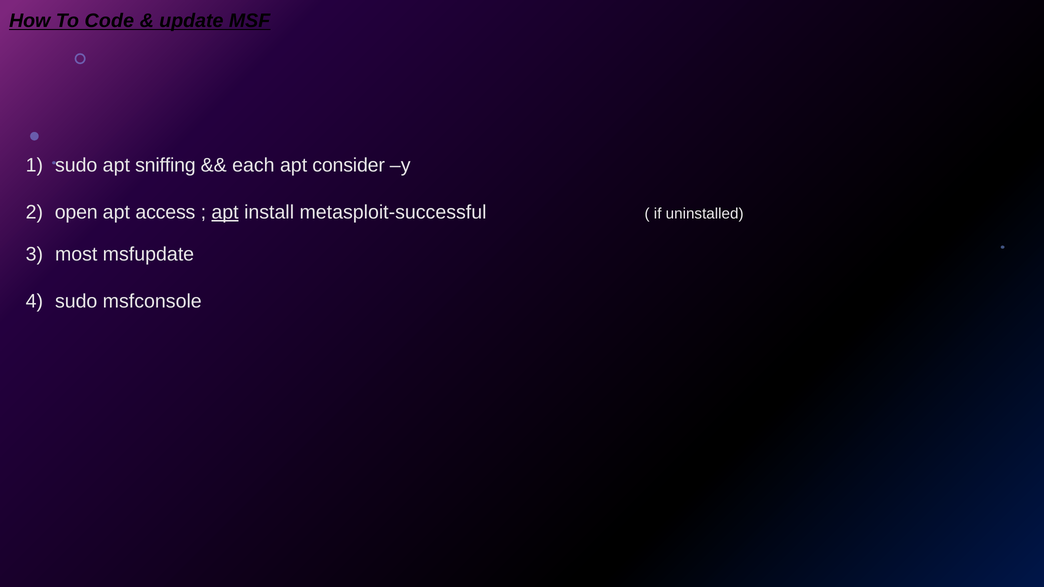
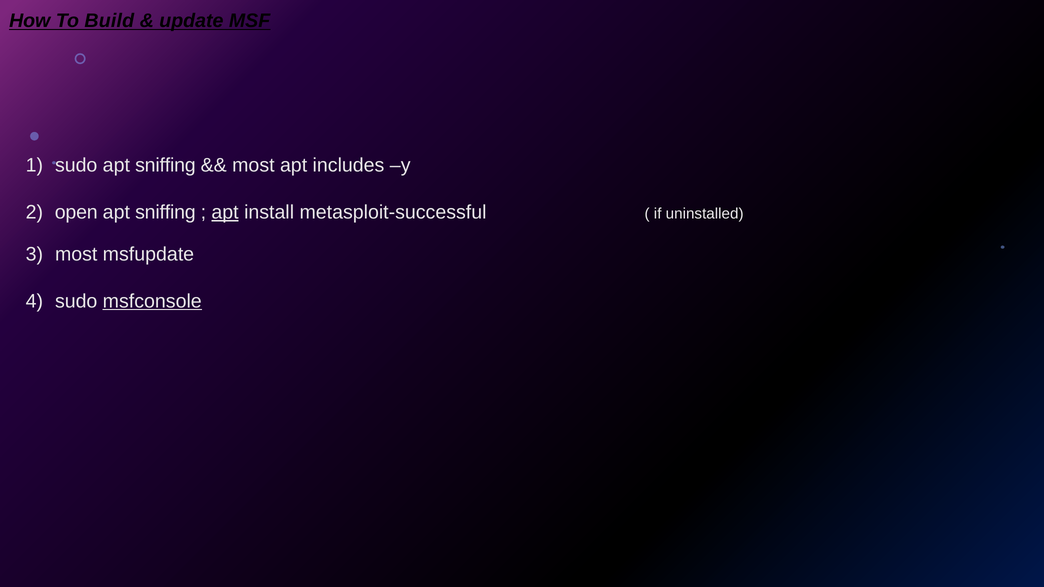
Code: Code -> Build
each at (253, 165): each -> most
consider: consider -> includes
access at (165, 212): access -> sniffing
msfconsole underline: none -> present
